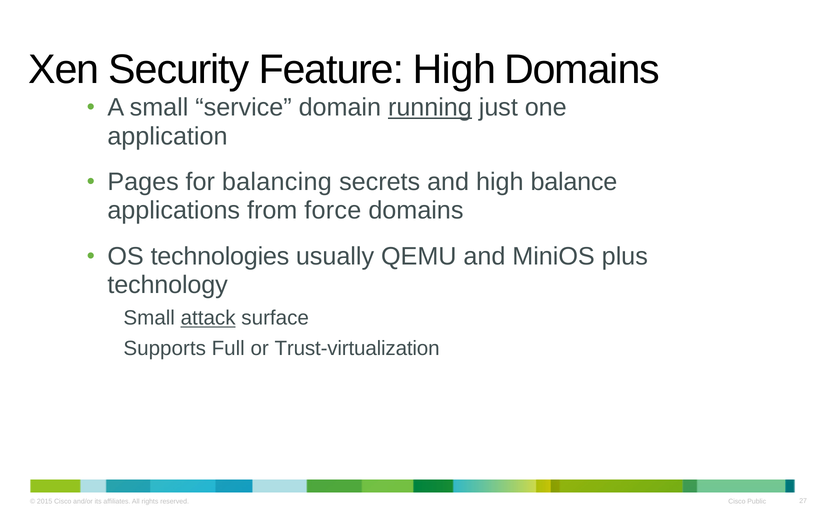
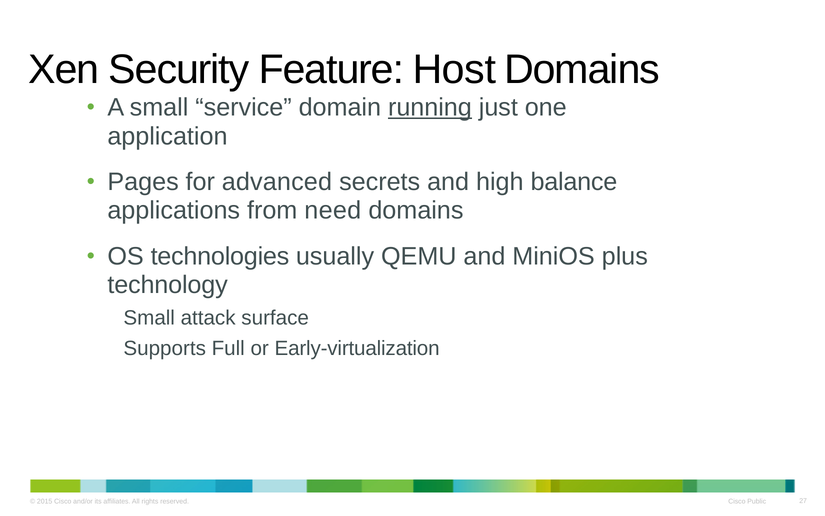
Feature High: High -> Host
balancing: balancing -> advanced
force: force -> need
attack underline: present -> none
Trust-virtualization: Trust-virtualization -> Early-virtualization
